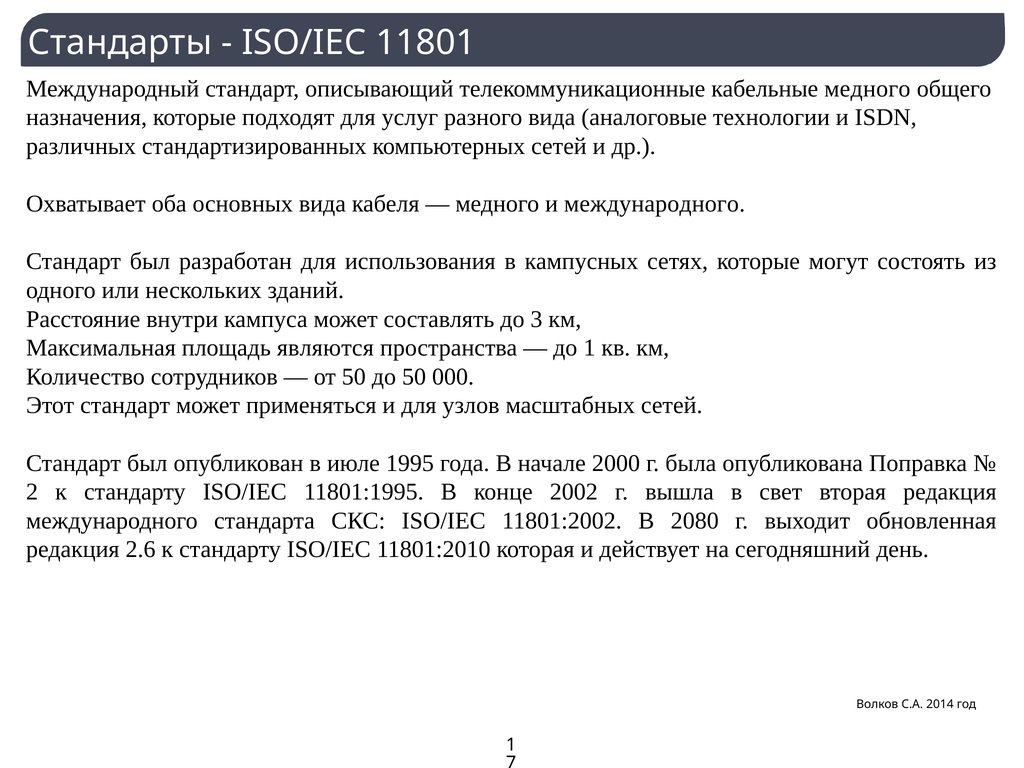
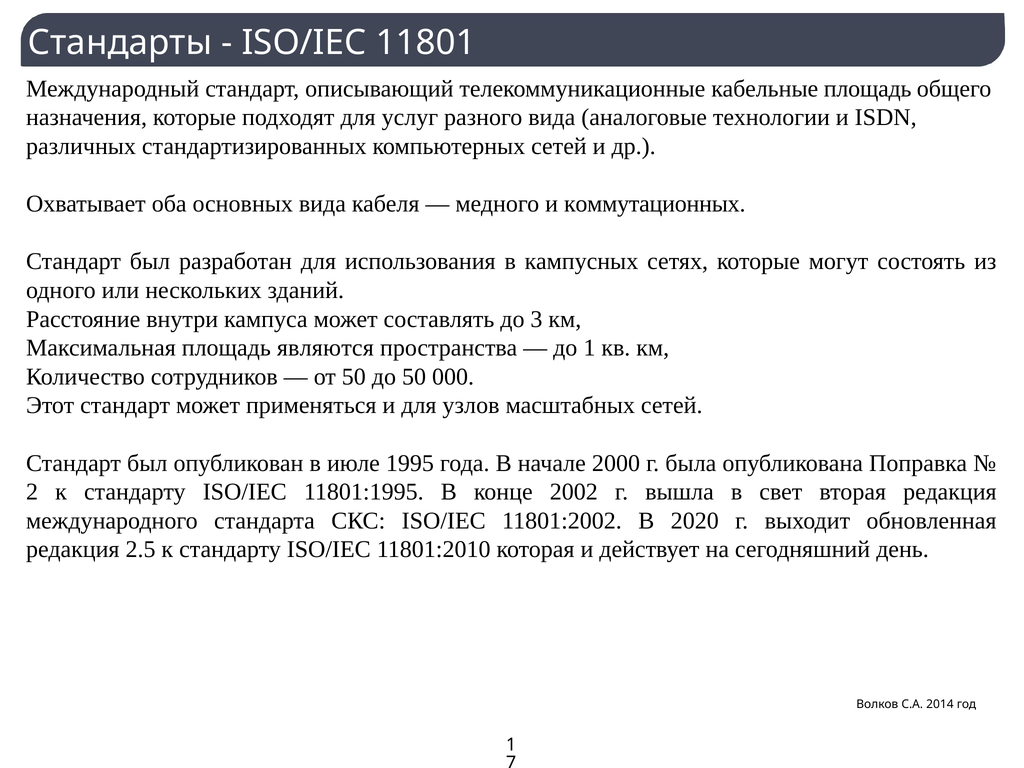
кабельные медного: медного -> площадь
и международного: международного -> коммутационных
2080: 2080 -> 2020
2.6: 2.6 -> 2.5
